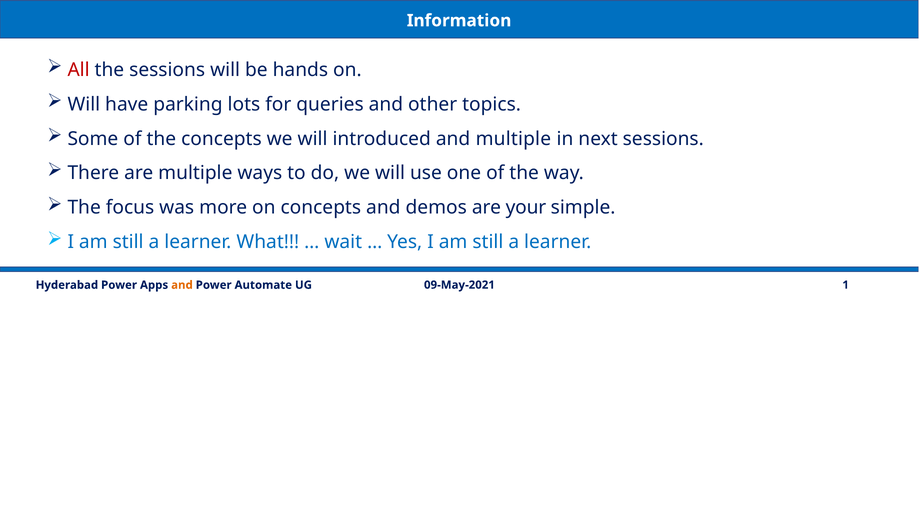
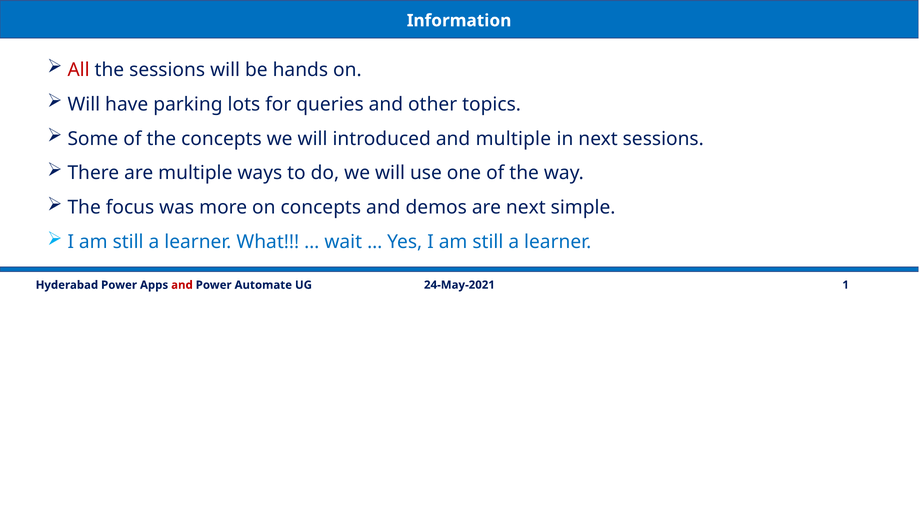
are your: your -> next
09-May-2021: 09-May-2021 -> 24-May-2021
and at (182, 285) colour: orange -> red
